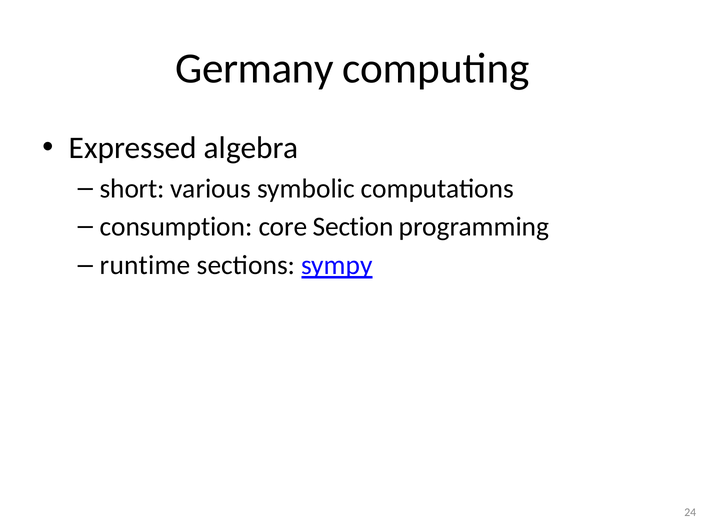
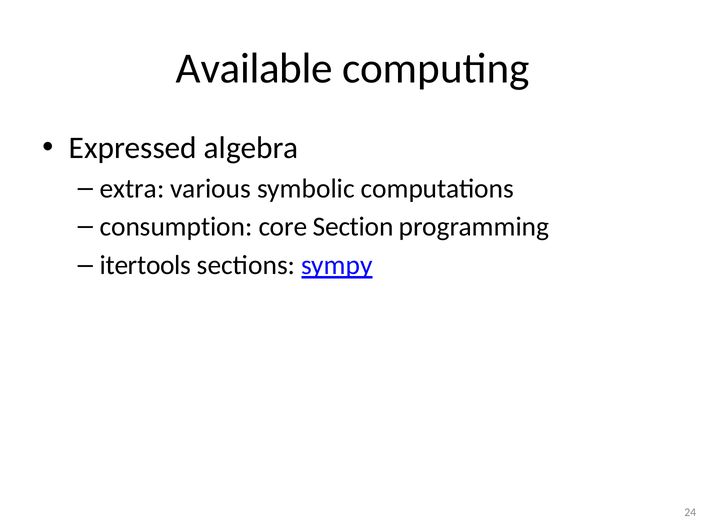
Germany: Germany -> Available
short: short -> extra
runtime: runtime -> itertools
